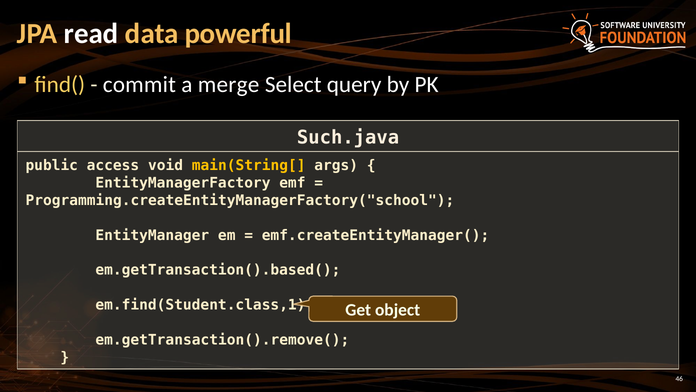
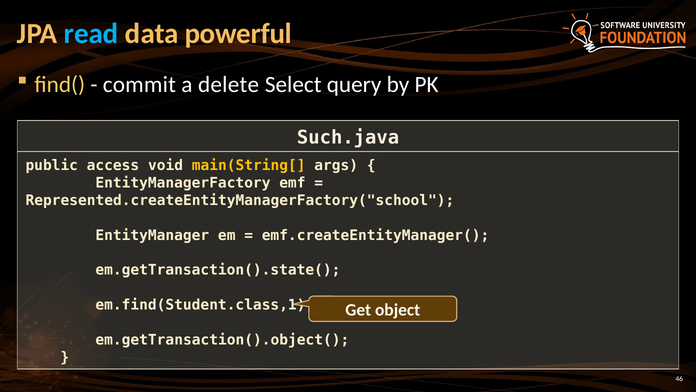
read colour: white -> light blue
merge: merge -> delete
Programming.createEntityManagerFactory("school: Programming.createEntityManagerFactory("school -> Represented.createEntityManagerFactory("school
em.getTransaction().based(: em.getTransaction().based( -> em.getTransaction().state(
em.getTransaction().remove(: em.getTransaction().remove( -> em.getTransaction().object(
